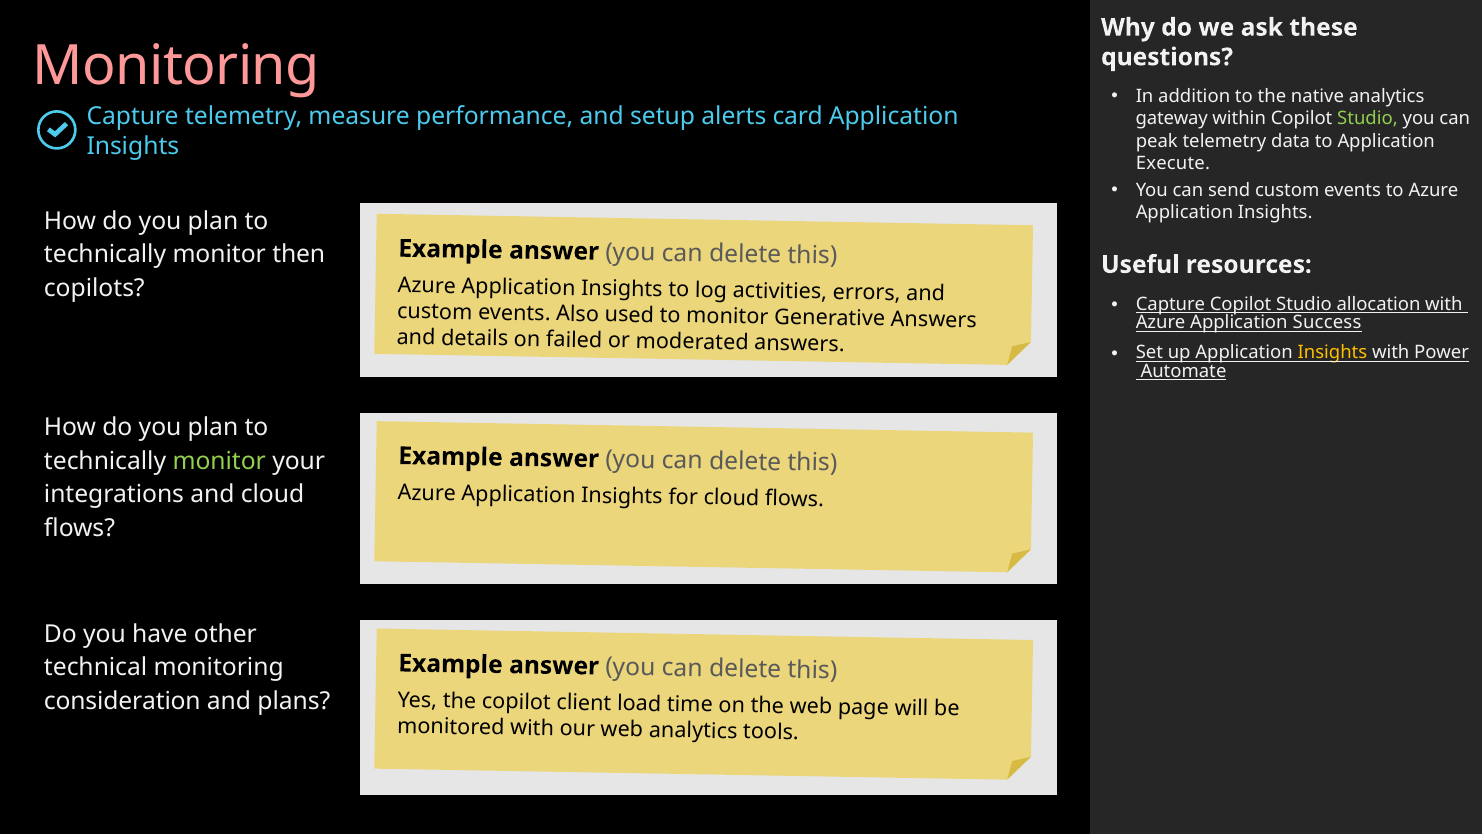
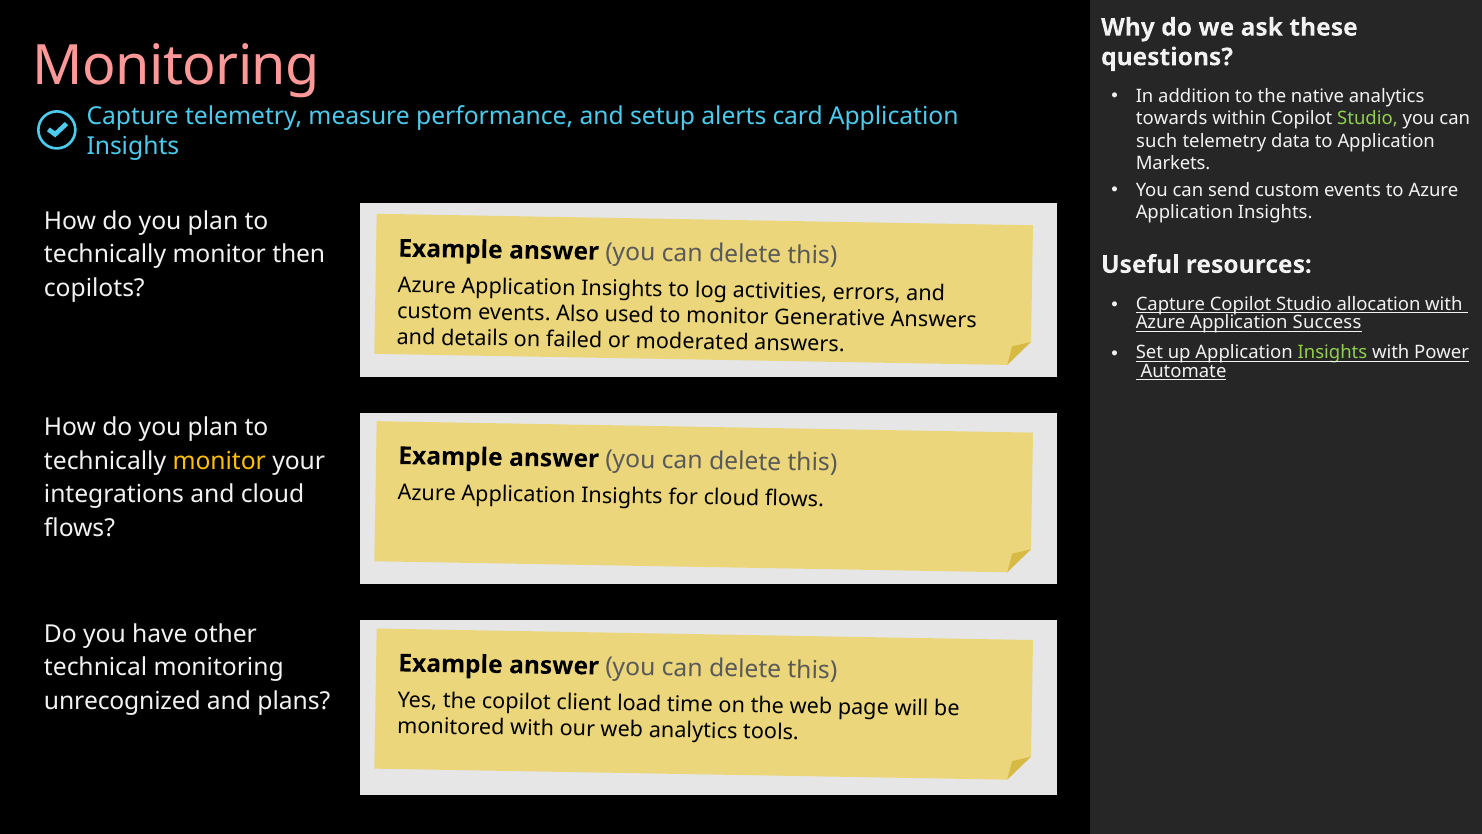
gateway: gateway -> towards
peak: peak -> such
Execute: Execute -> Markets
Insights at (1332, 352) colour: yellow -> light green
monitor at (219, 461) colour: light green -> yellow
consideration: consideration -> unrecognized
